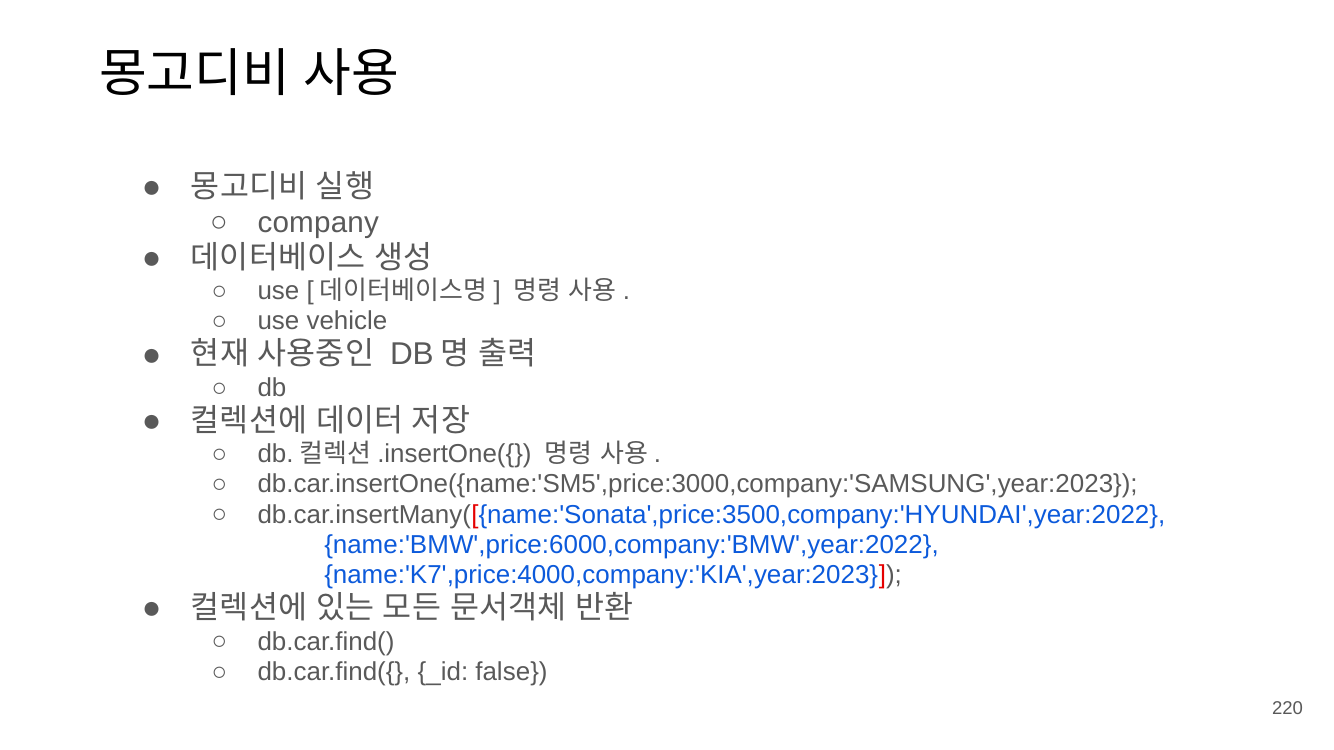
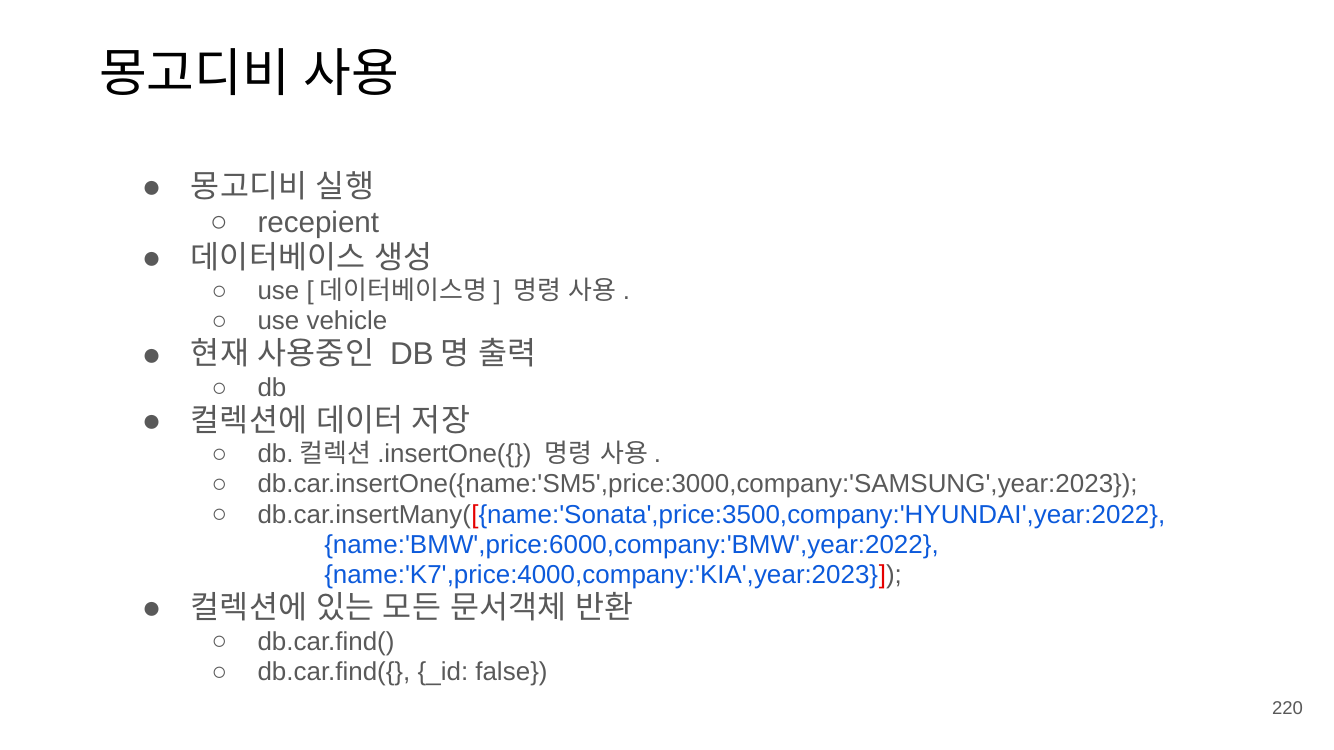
company: company -> recepient
